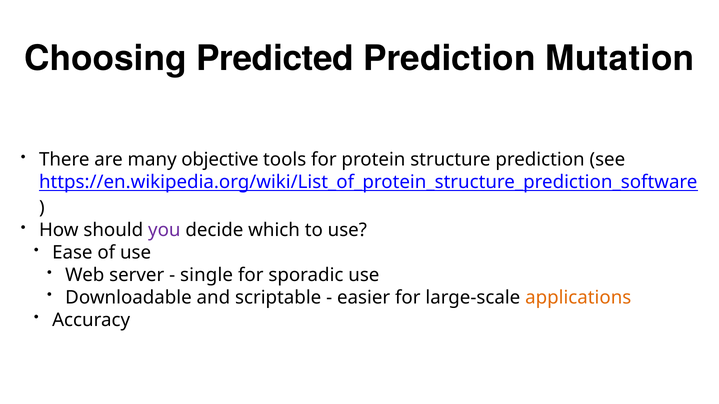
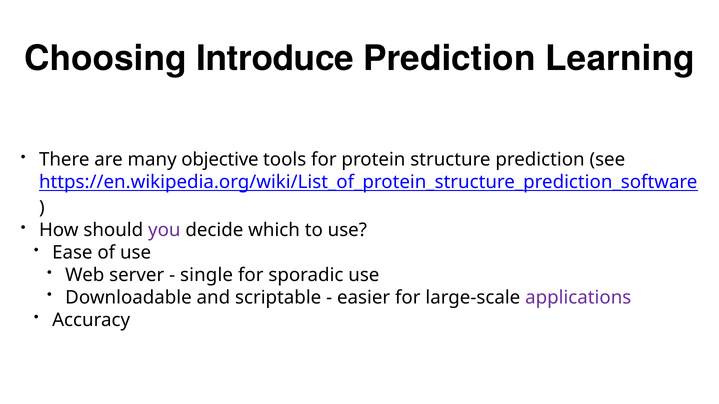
Predicted: Predicted -> Introduce
Mutation: Mutation -> Learning
applications colour: orange -> purple
